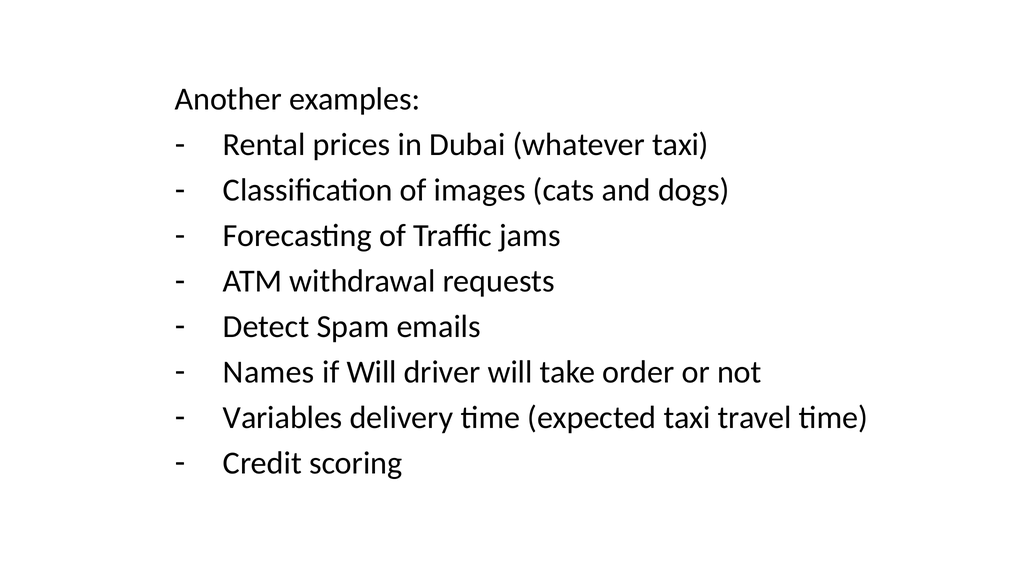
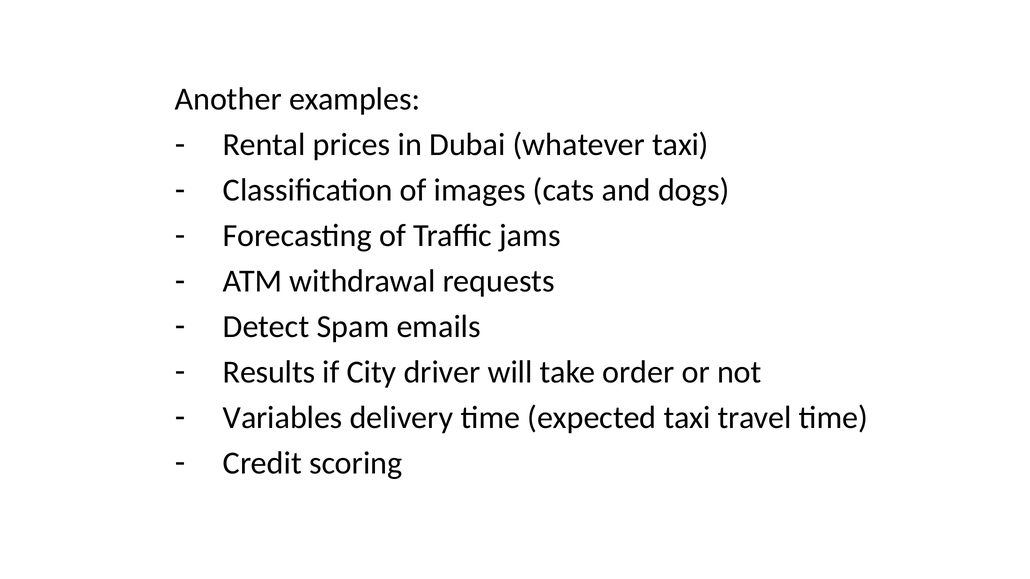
Names: Names -> Results
if Will: Will -> City
